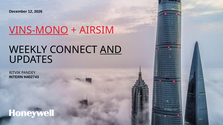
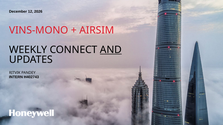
VINS-MONO underline: present -> none
